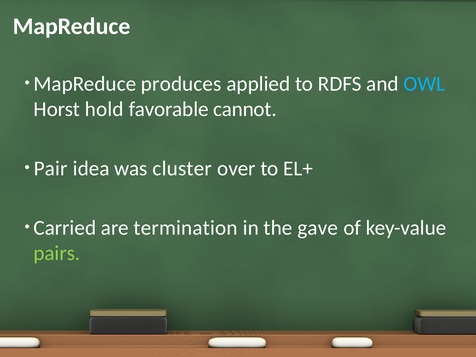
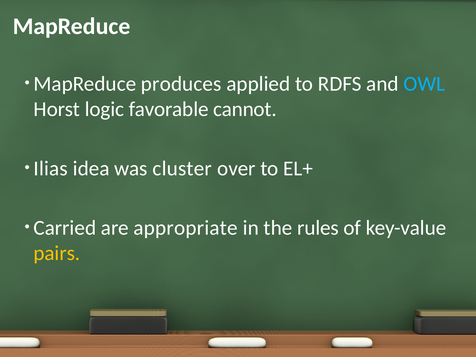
hold: hold -> logic
Pair: Pair -> Ilias
termination: termination -> appropriate
gave: gave -> rules
pairs colour: light green -> yellow
